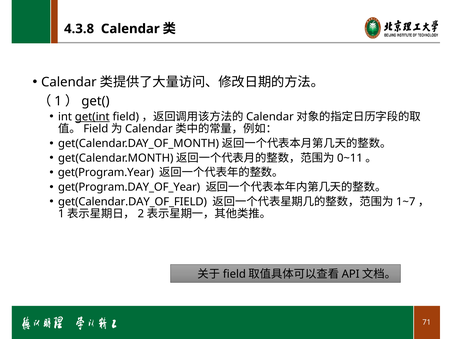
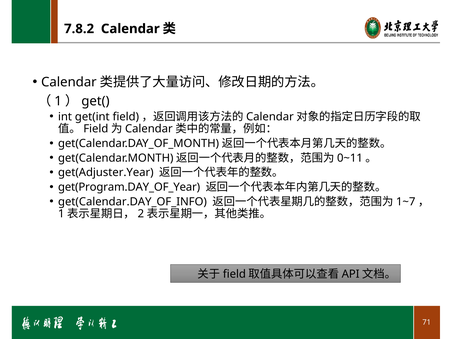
4.3.8: 4.3.8 -> 7.8.2
get(int underline: present -> none
get(Program.Year: get(Program.Year -> get(Adjuster.Year
get(Calendar.DAY_OF_FIELD: get(Calendar.DAY_OF_FIELD -> get(Calendar.DAY_OF_INFO
